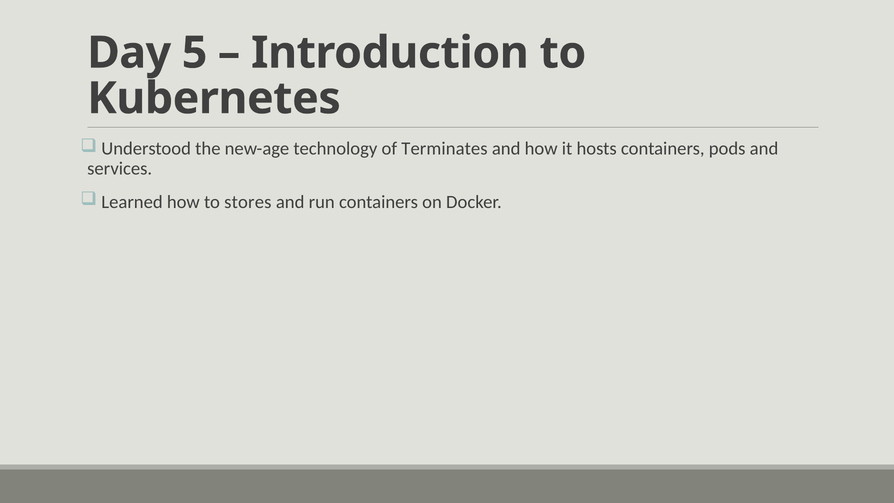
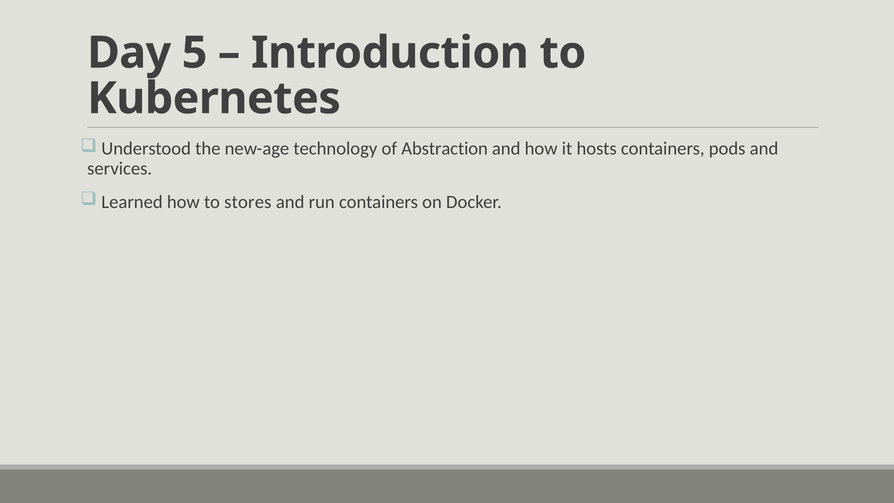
Terminates: Terminates -> Abstraction
